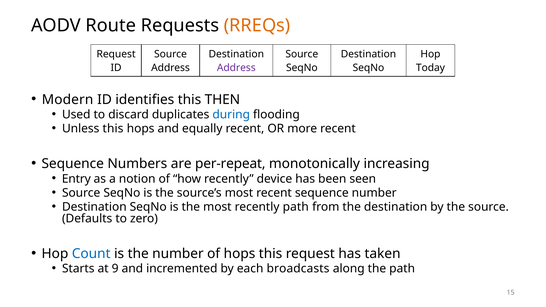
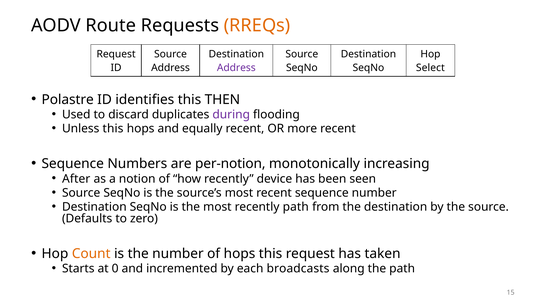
Today: Today -> Select
Modern: Modern -> Polastre
during colour: blue -> purple
per-repeat: per-repeat -> per-notion
Entry: Entry -> After
Count colour: blue -> orange
9: 9 -> 0
